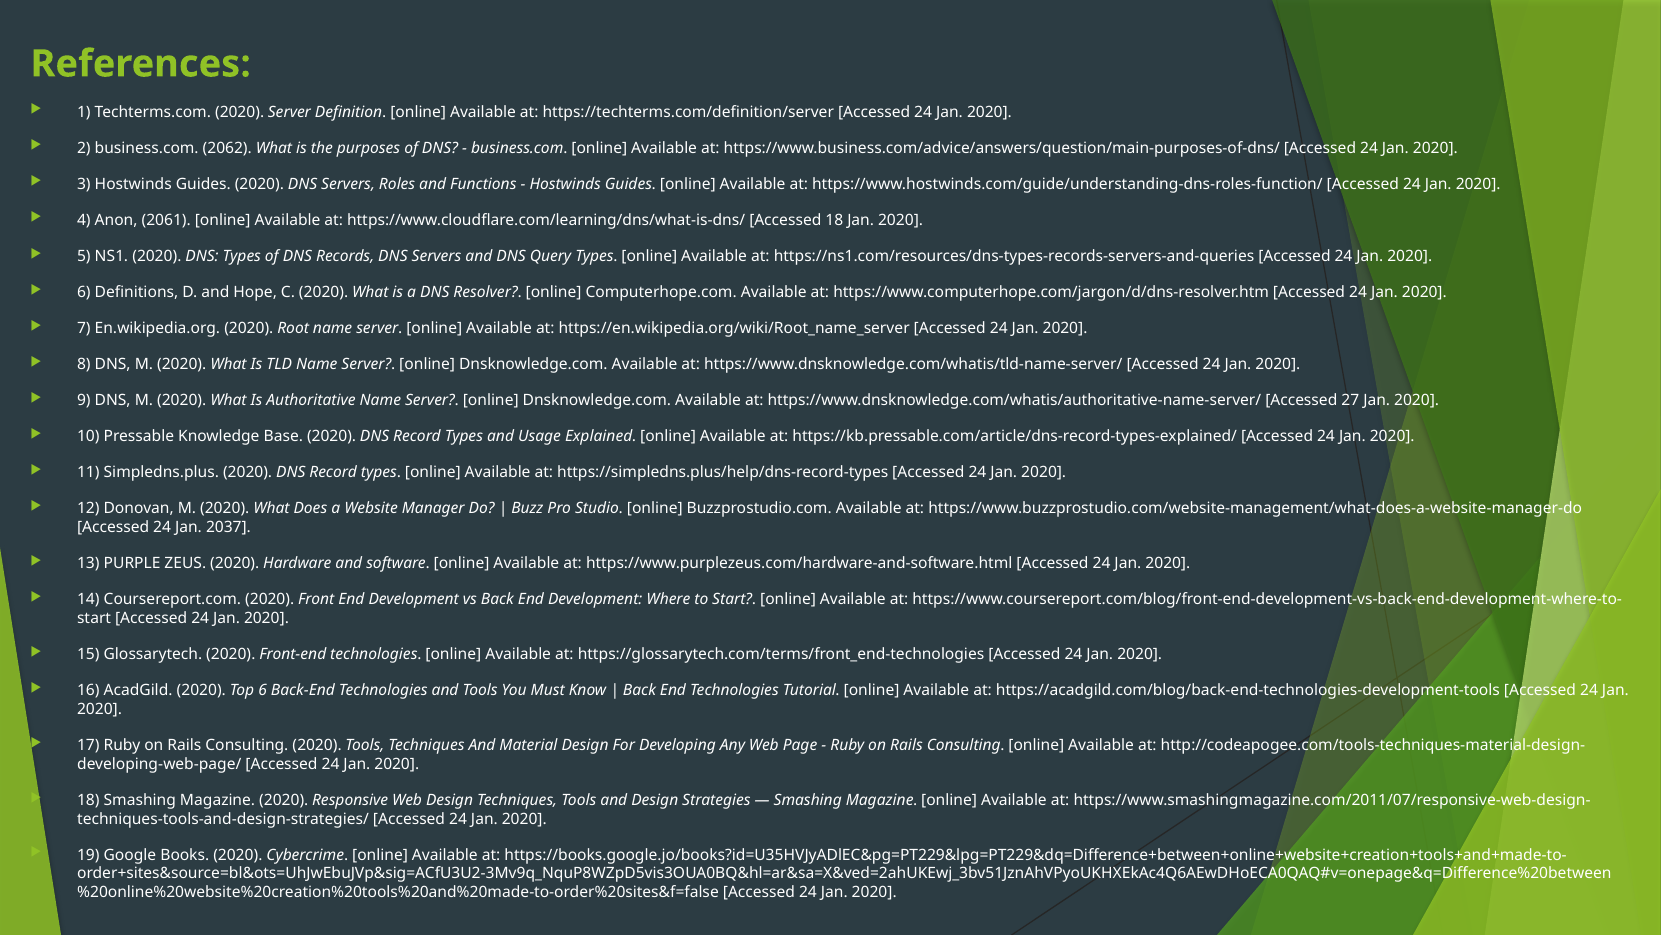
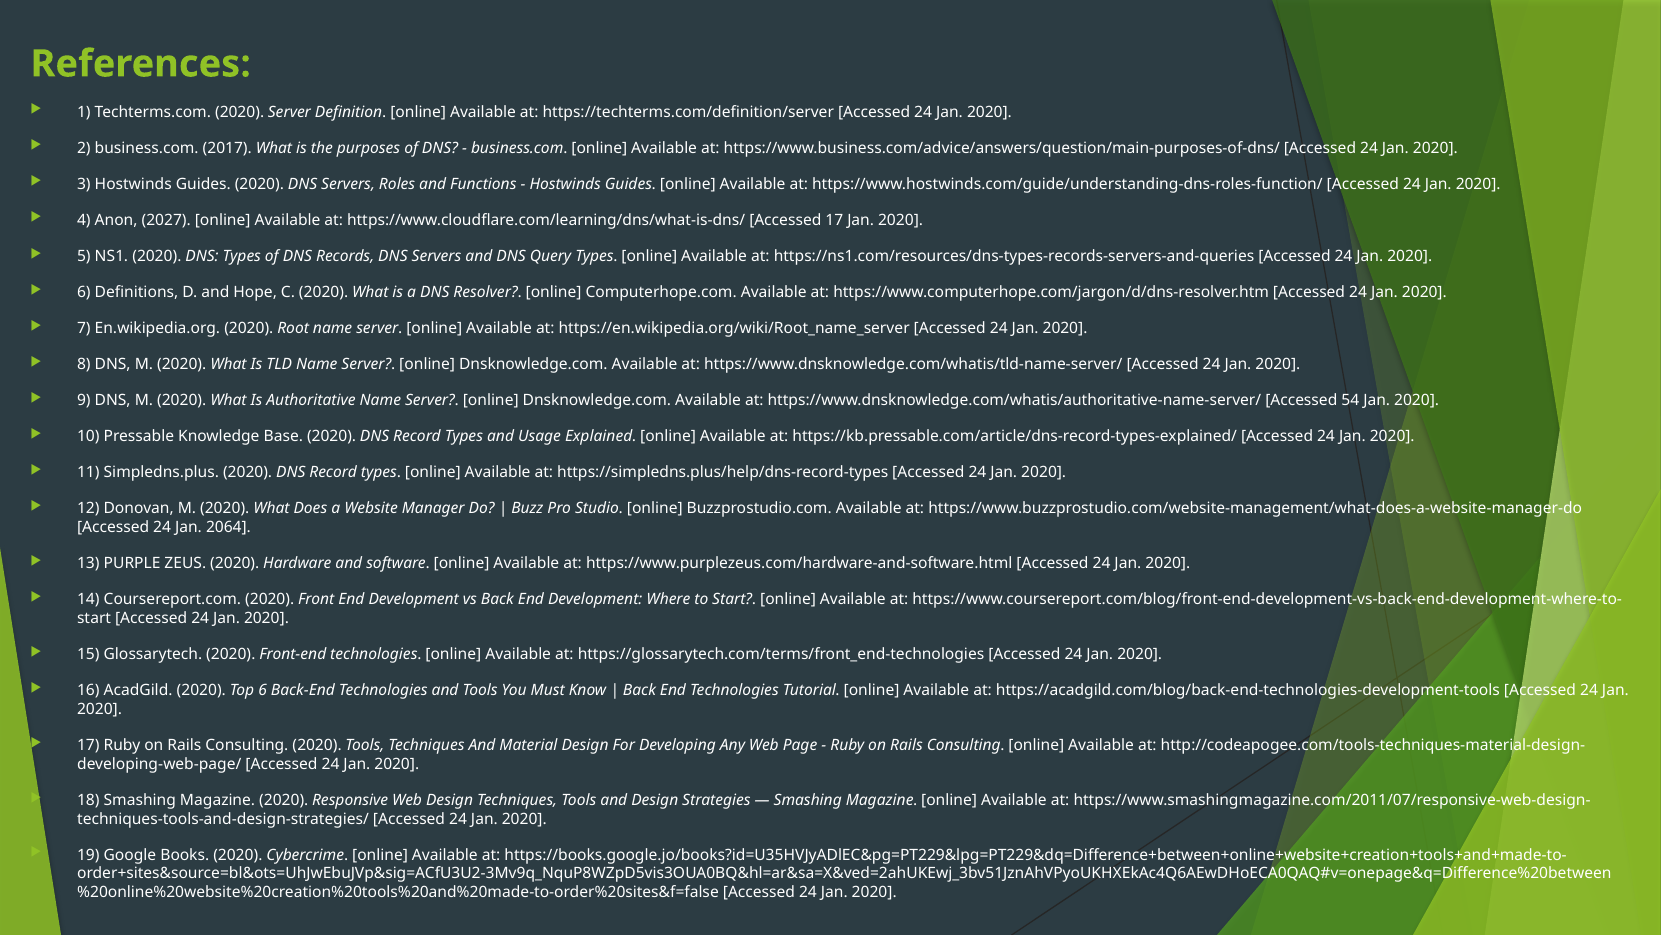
2062: 2062 -> 2017
2061: 2061 -> 2027
Accessed 18: 18 -> 17
27: 27 -> 54
2037: 2037 -> 2064
